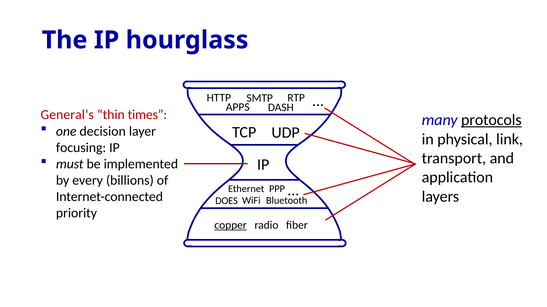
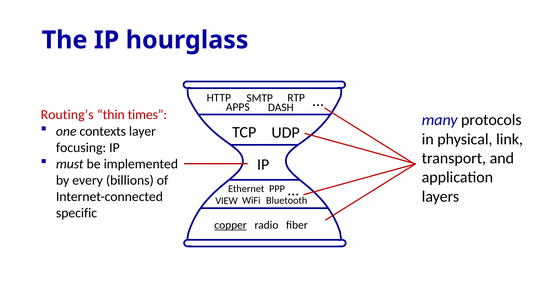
General’s: General’s -> Routing’s
protocols underline: present -> none
decision: decision -> contexts
DOES: DOES -> VIEW
priority: priority -> specific
